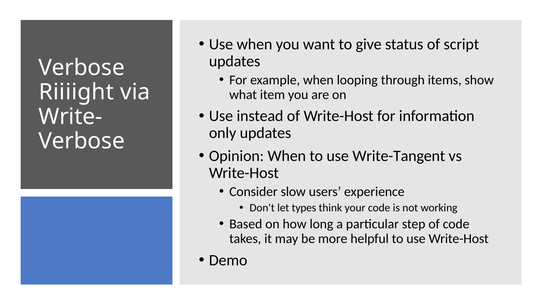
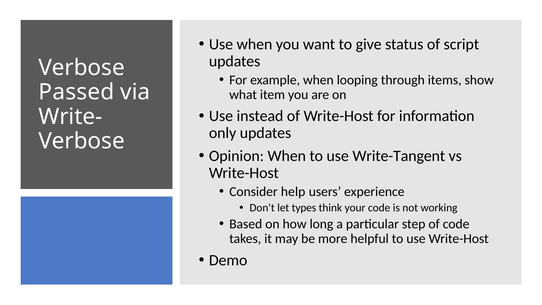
Riiiight: Riiiight -> Passed
slow: slow -> help
